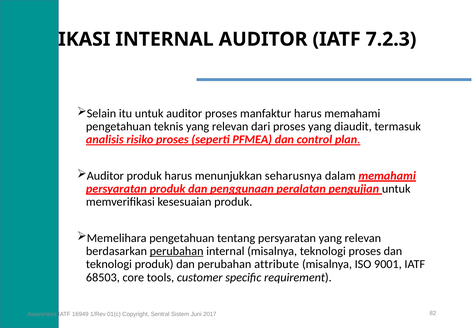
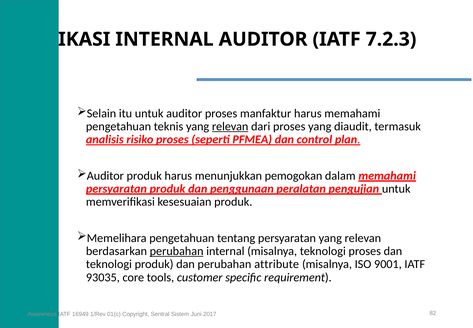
relevan at (230, 126) underline: none -> present
seharusnya: seharusnya -> pemogokan
68503: 68503 -> 93035
